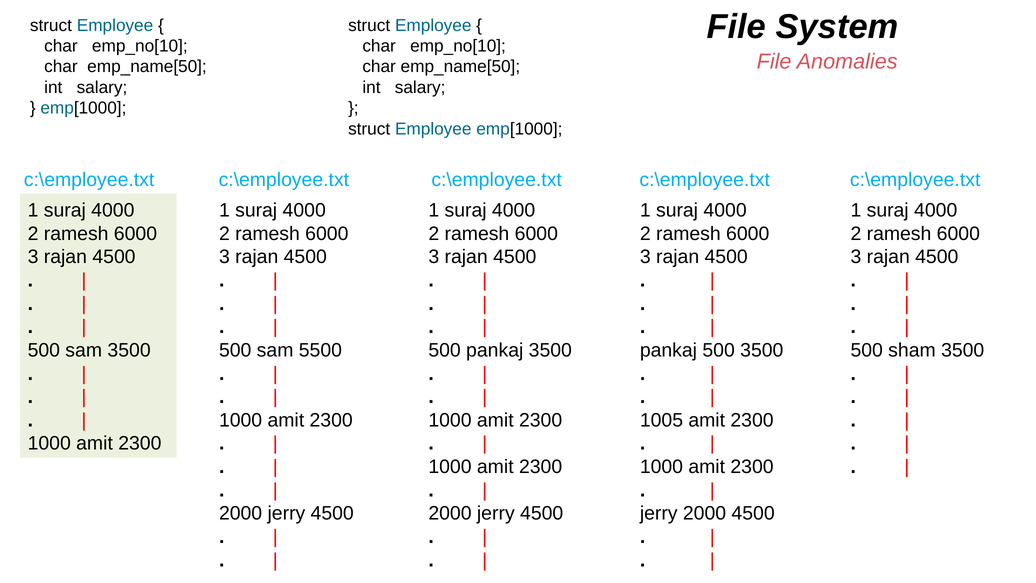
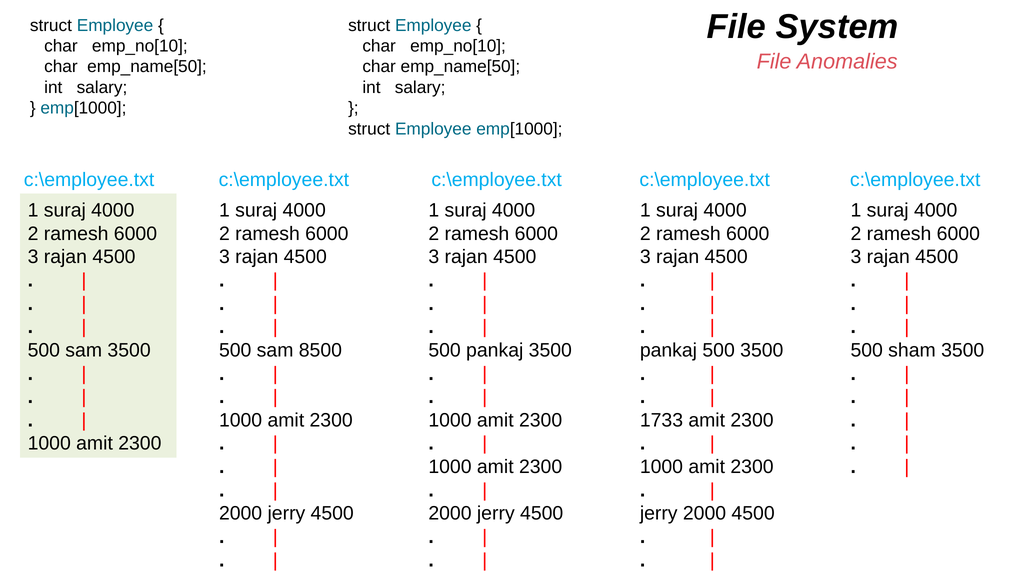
5500: 5500 -> 8500
1005: 1005 -> 1733
